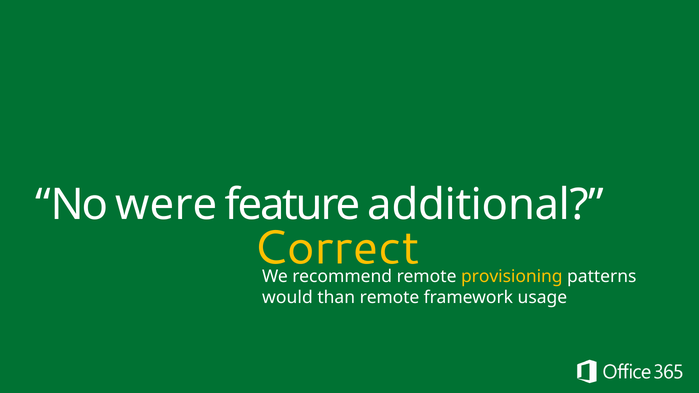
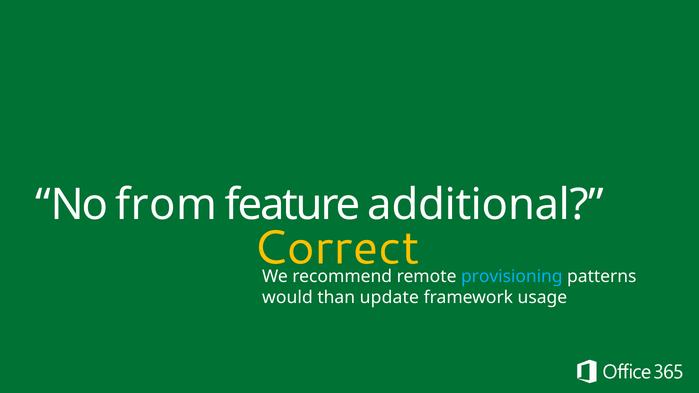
were: were -> from
provisioning colour: yellow -> light blue
than remote: remote -> update
